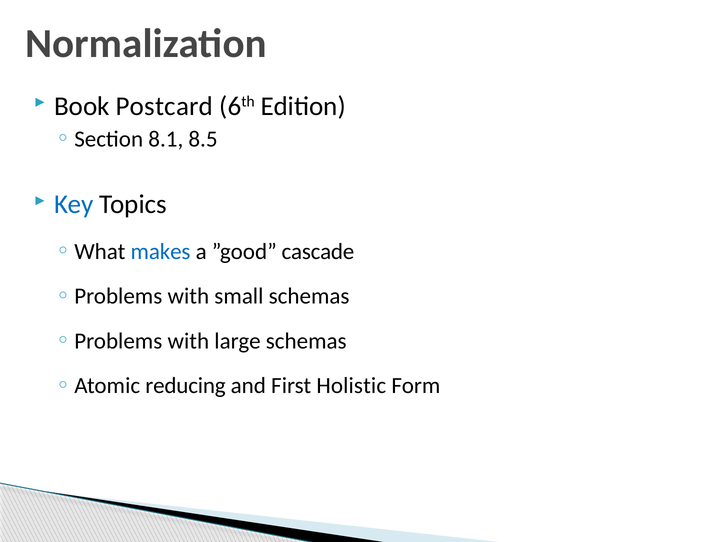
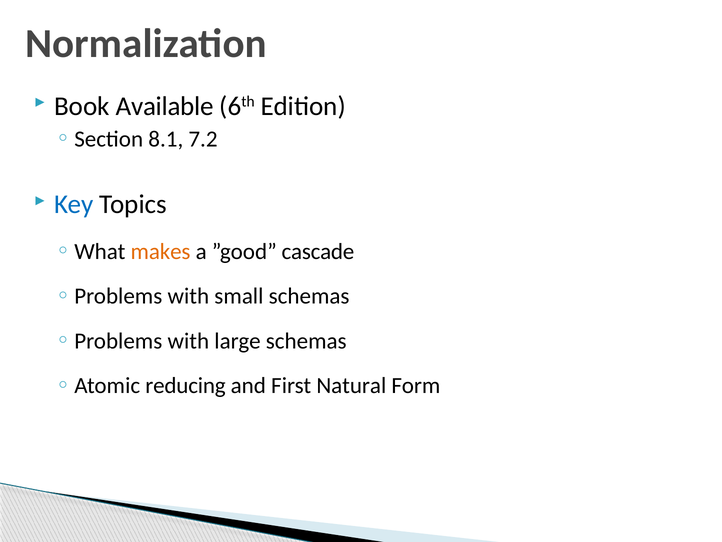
Postcard: Postcard -> Available
8.5: 8.5 -> 7.2
makes colour: blue -> orange
Holistic: Holistic -> Natural
